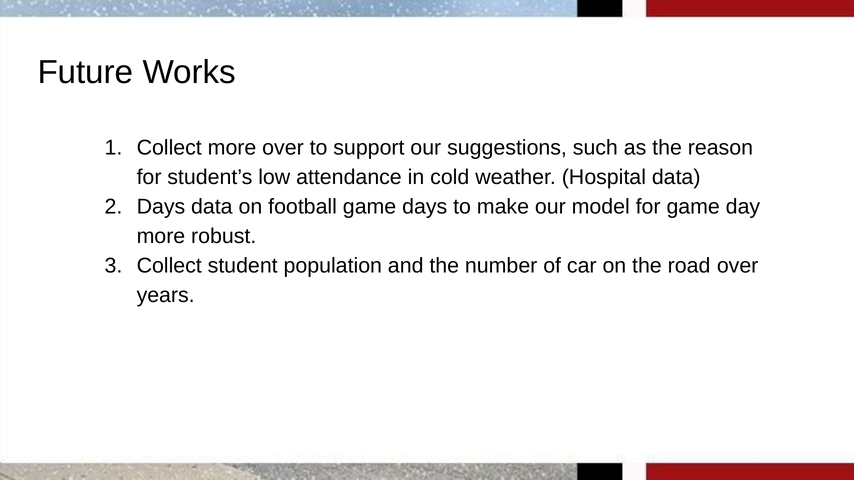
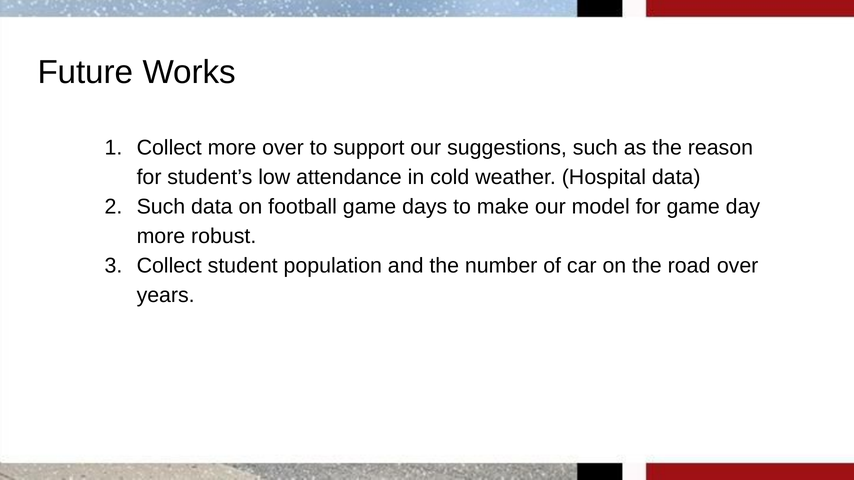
Days at (161, 207): Days -> Such
